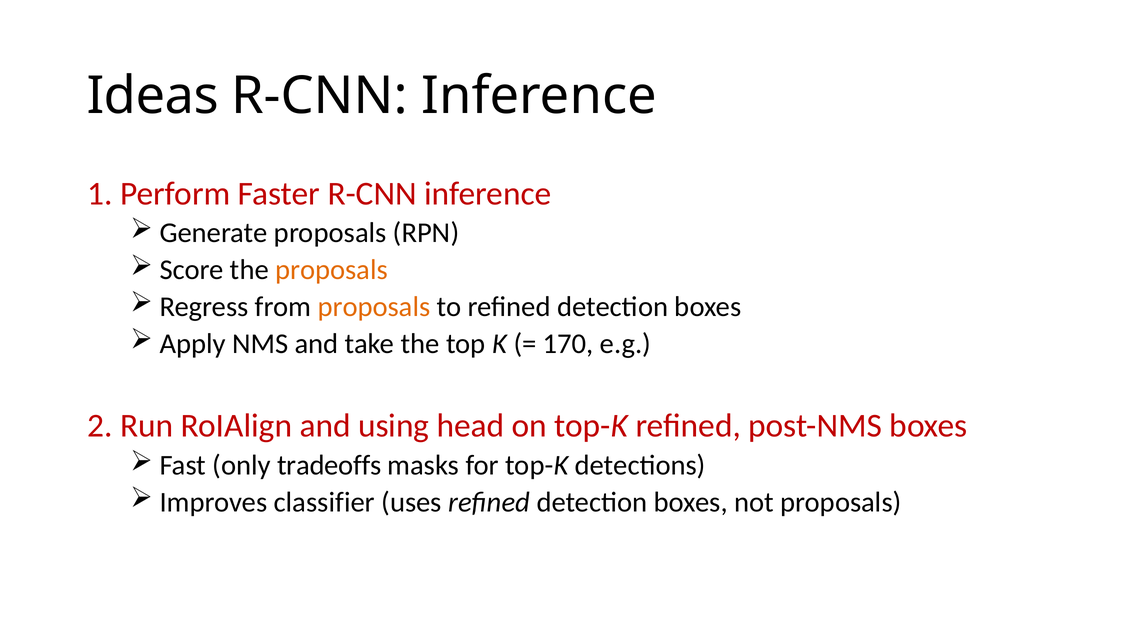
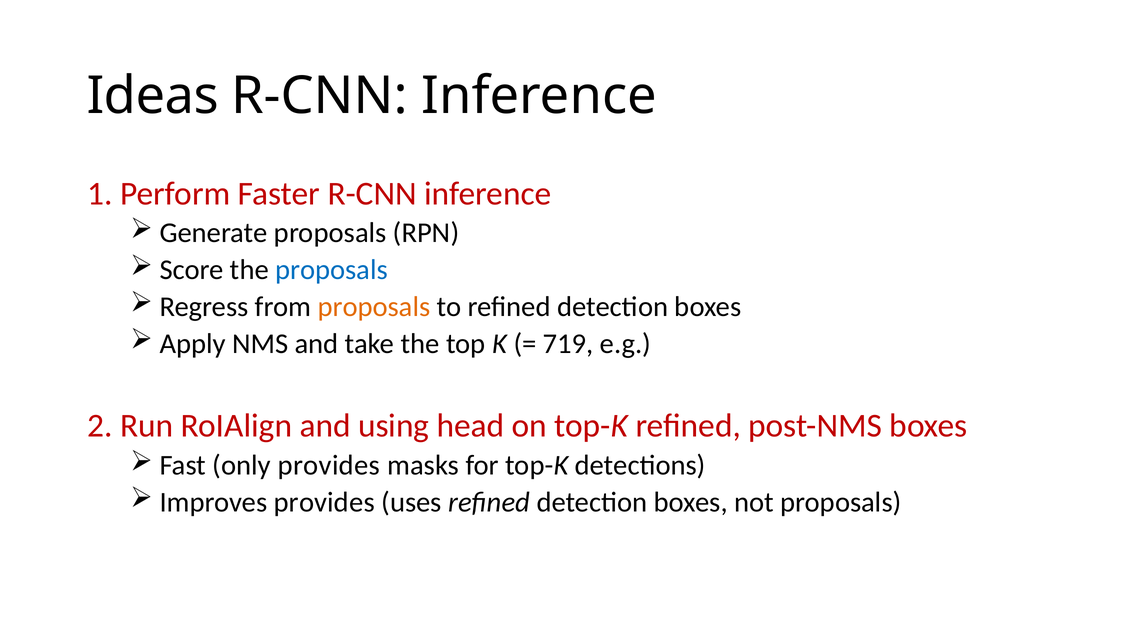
proposals at (332, 270) colour: orange -> blue
170: 170 -> 719
only tradeoffs: tradeoffs -> provides
Improves classifier: classifier -> provides
